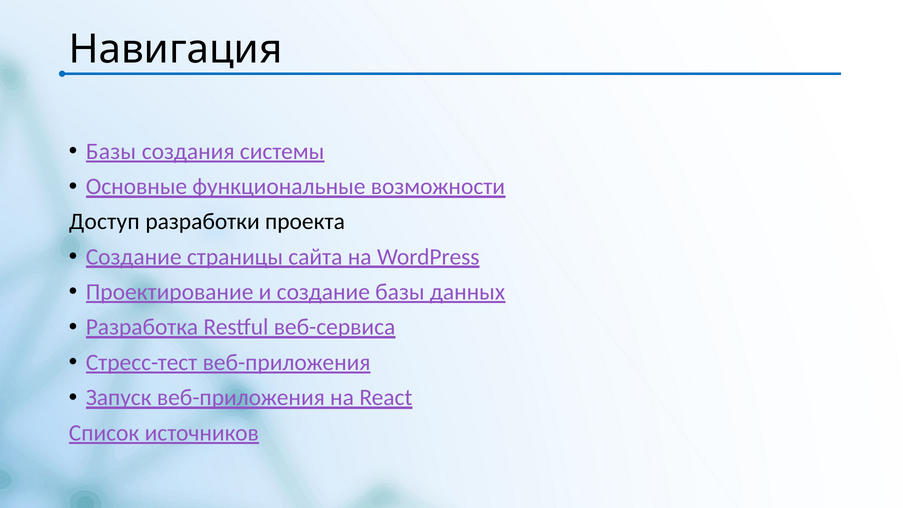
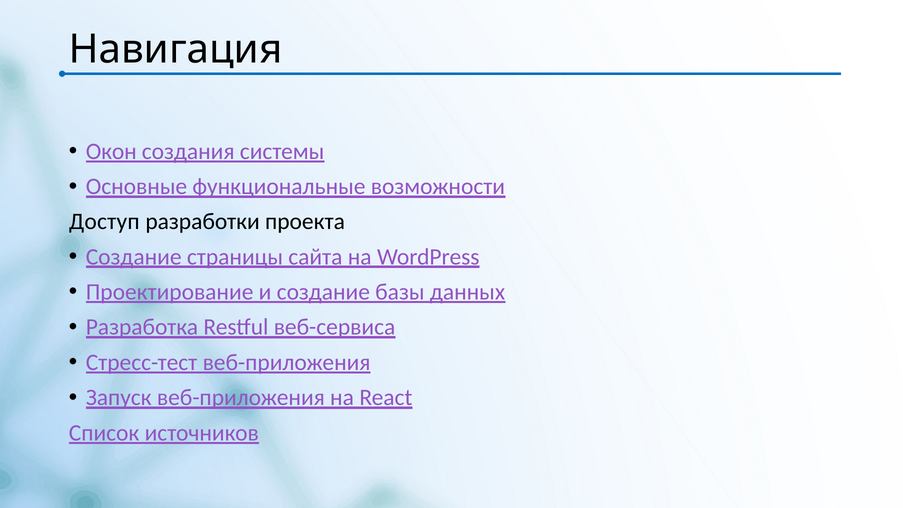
Базы at (111, 151): Базы -> Окон
